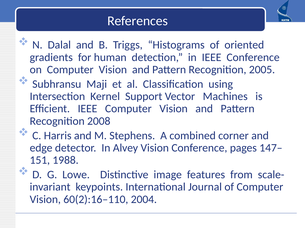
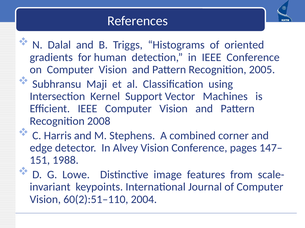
60(2):16–110: 60(2):16–110 -> 60(2):51–110
